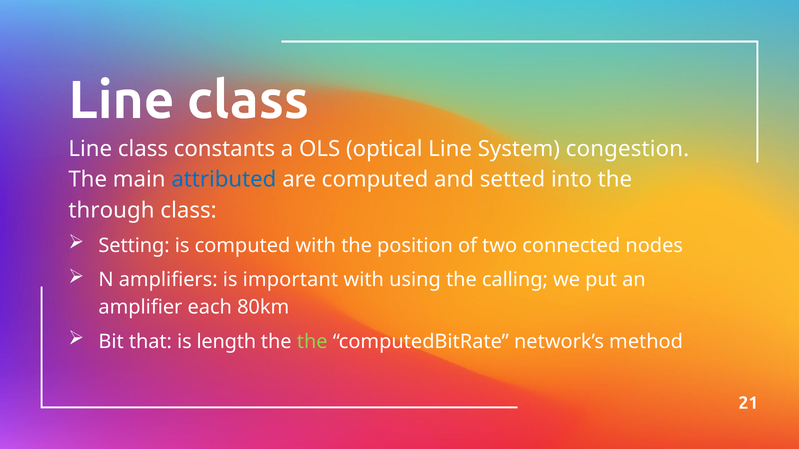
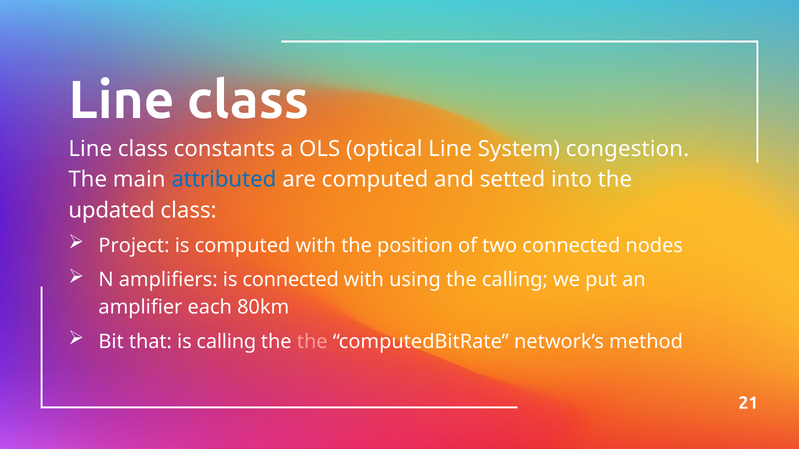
through: through -> updated
Setting: Setting -> Project
is important: important -> connected
is length: length -> calling
the at (312, 342) colour: light green -> pink
